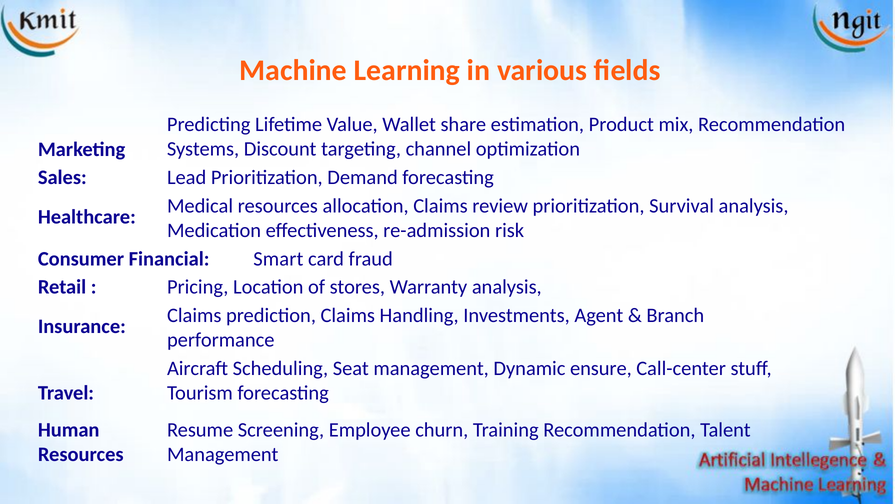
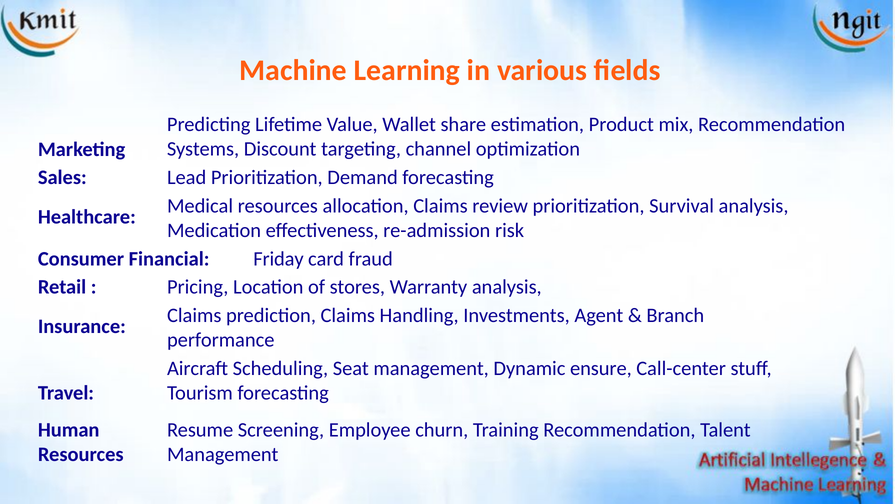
Smart: Smart -> Friday
